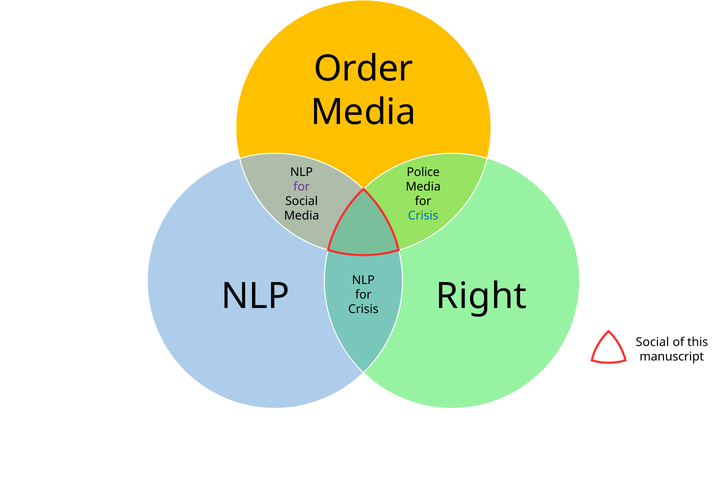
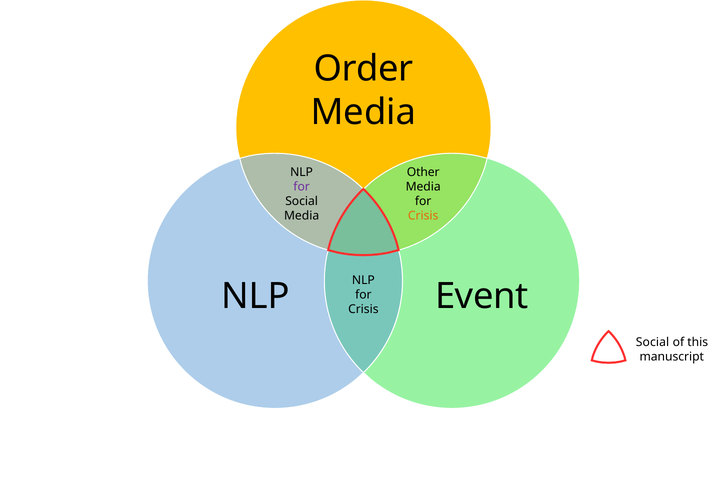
Police: Police -> Other
Crisis at (423, 216) colour: blue -> orange
Right: Right -> Event
